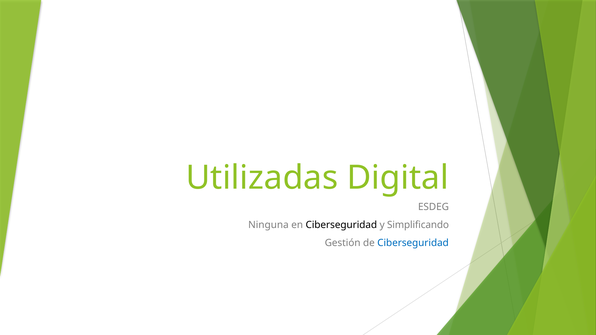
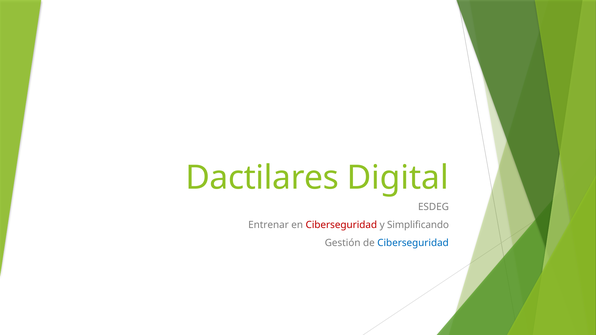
Utilizadas: Utilizadas -> Dactilares
Ninguna: Ninguna -> Entrenar
Ciberseguridad at (341, 225) colour: black -> red
